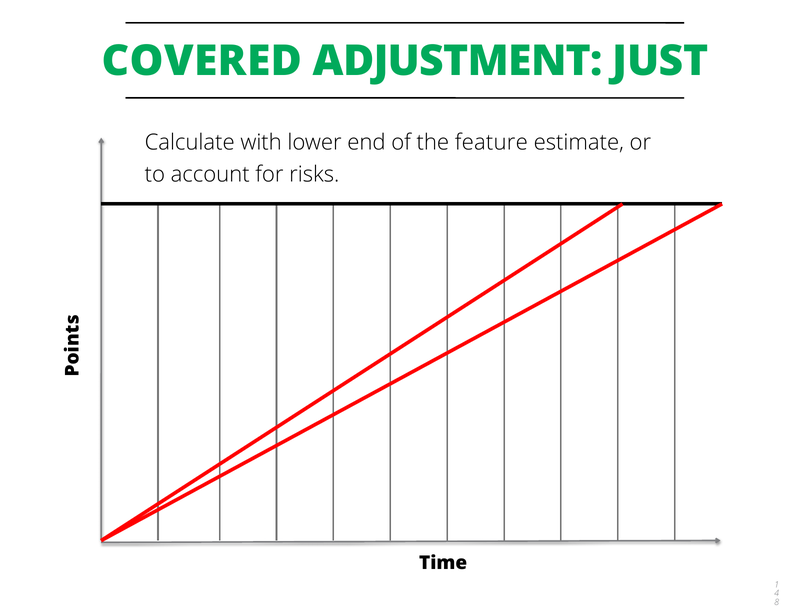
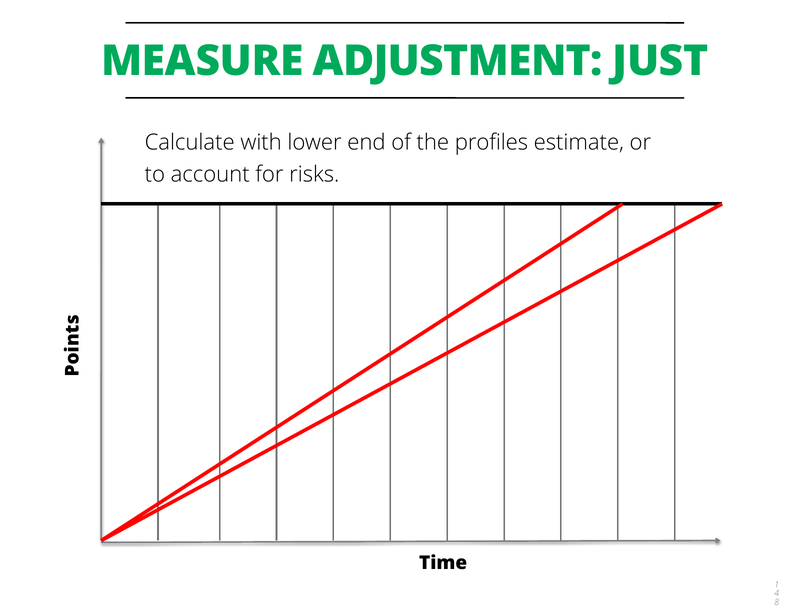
COVERED: COVERED -> MEASURE
feature: feature -> profiles
